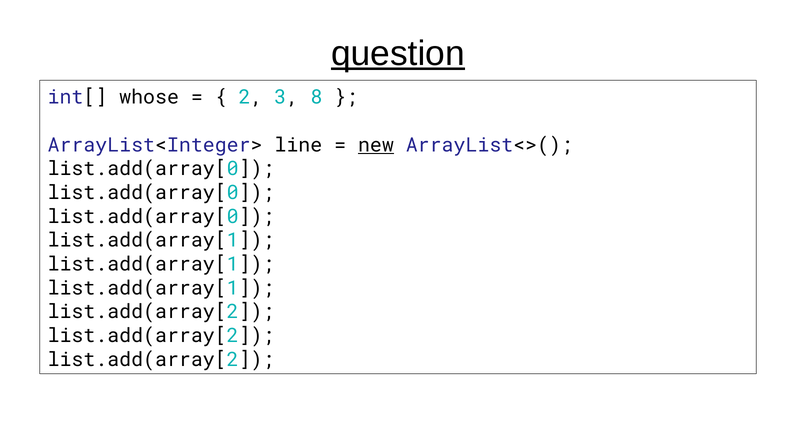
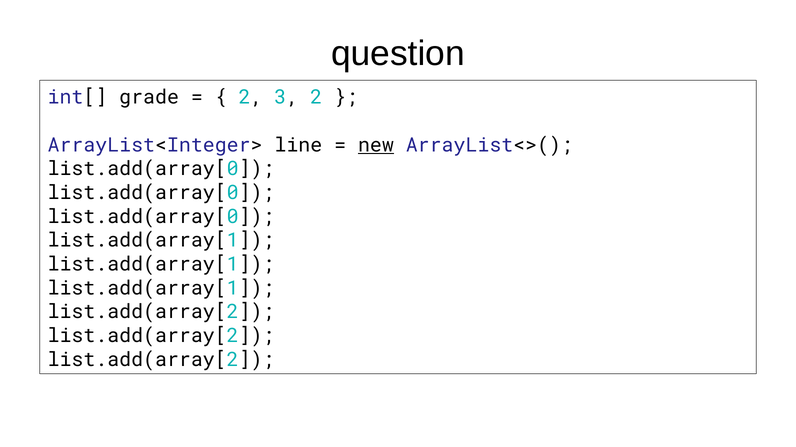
question underline: present -> none
whose: whose -> grade
3 8: 8 -> 2
